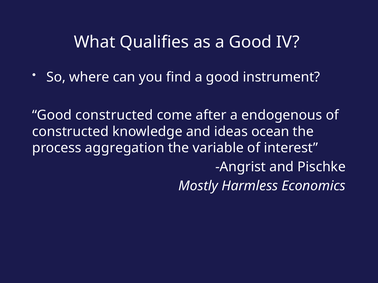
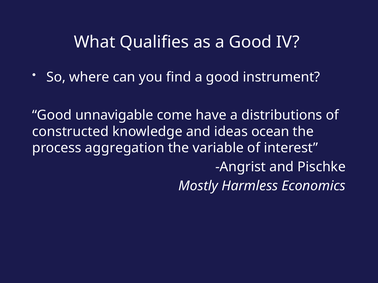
Good constructed: constructed -> unnavigable
after: after -> have
endogenous: endogenous -> distributions
